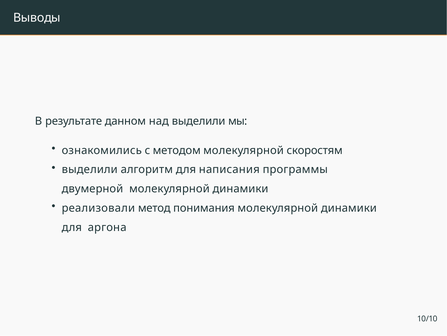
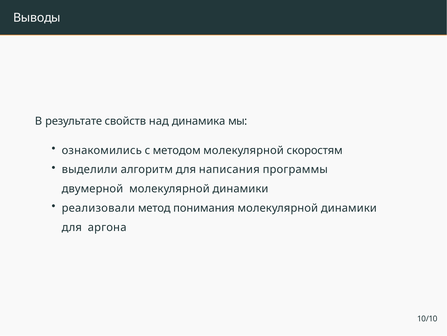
данном: данном -> свойств
над выделили: выделили -> динамика
